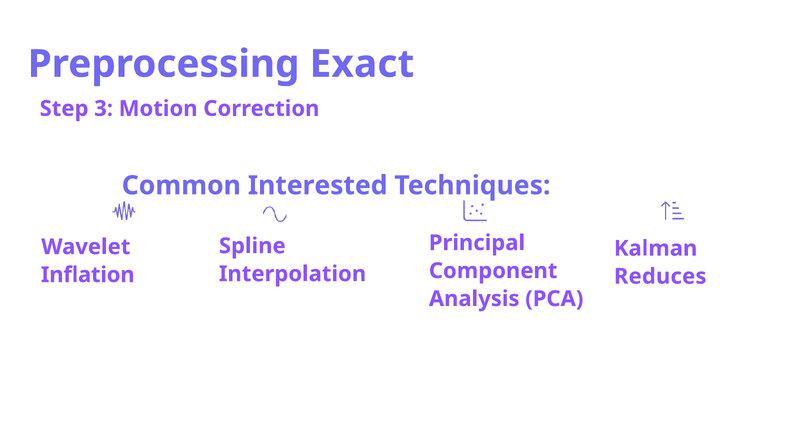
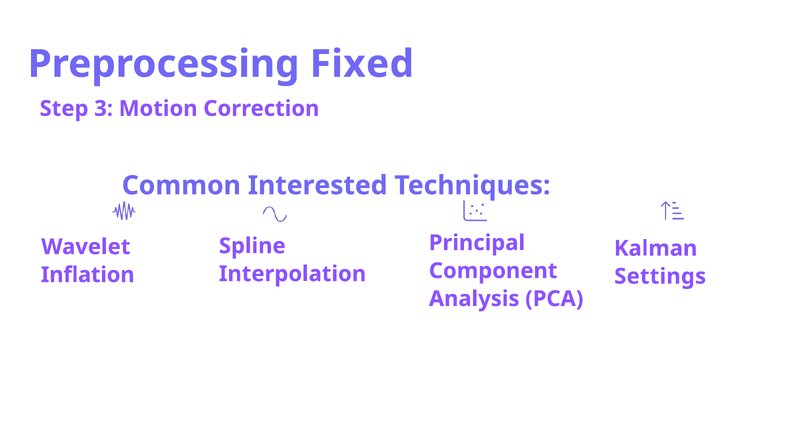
Exact: Exact -> Fixed
Reduces: Reduces -> Settings
